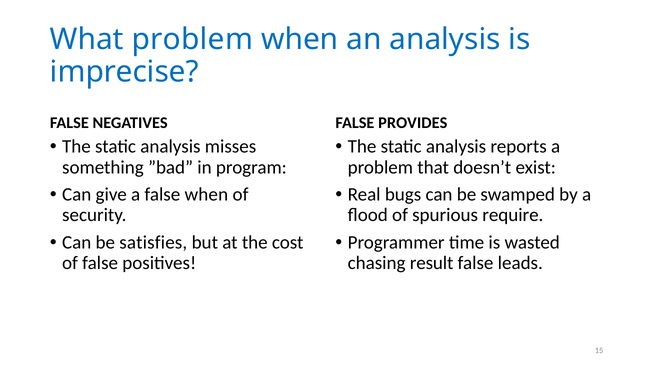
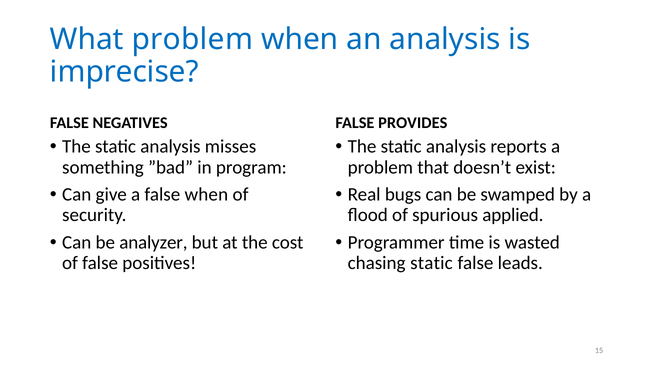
require: require -> applied
satisfies: satisfies -> analyzer
chasing result: result -> static
